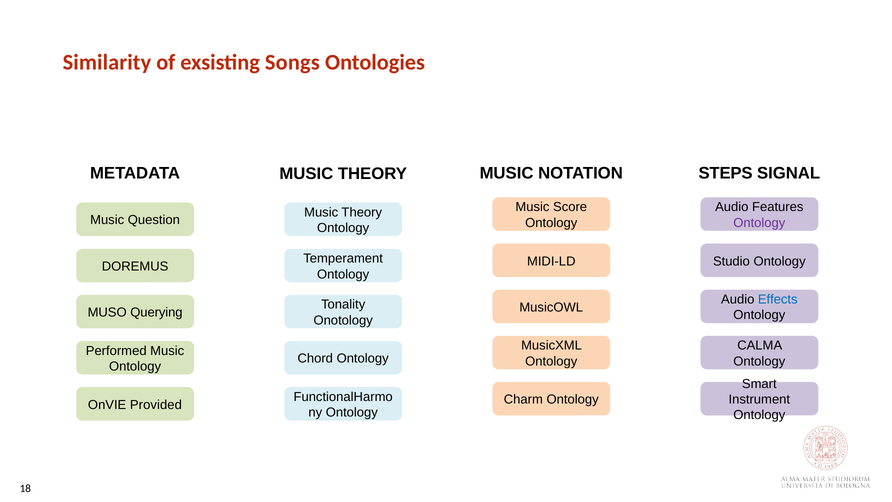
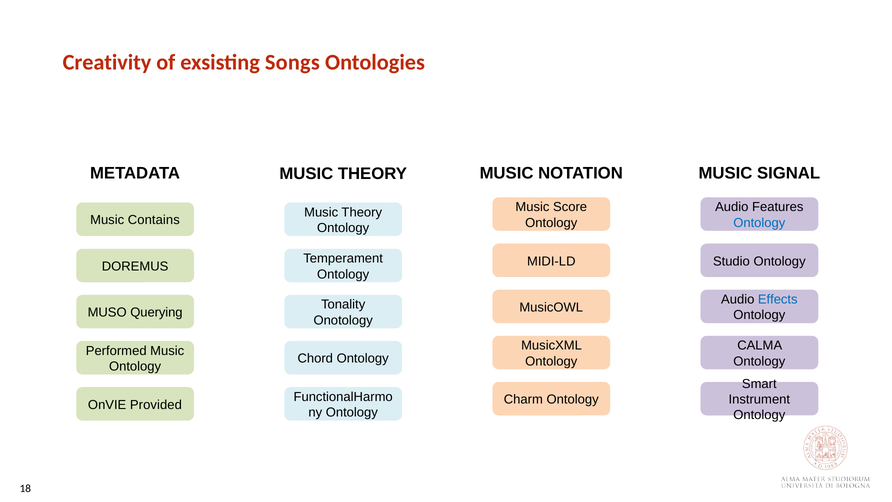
Similarity: Similarity -> Creativity
NOTATION STEPS: STEPS -> MUSIC
Question: Question -> Contains
Ontology at (759, 223) colour: purple -> blue
